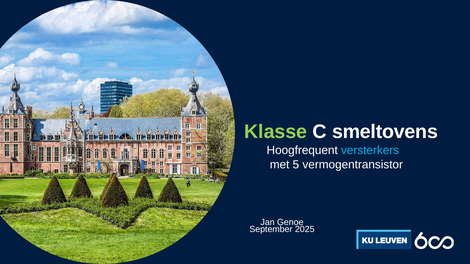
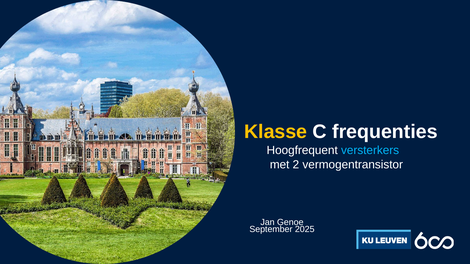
Klasse colour: light green -> yellow
smeltovens: smeltovens -> frequenties
5: 5 -> 2
